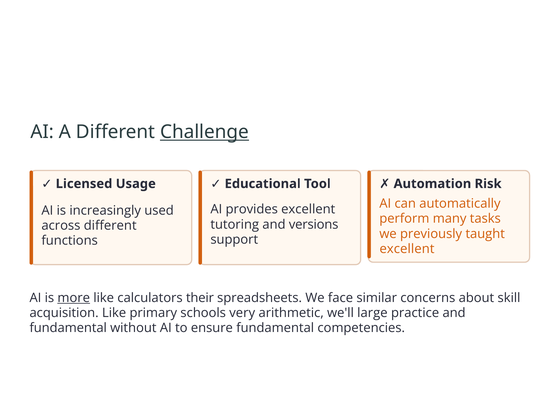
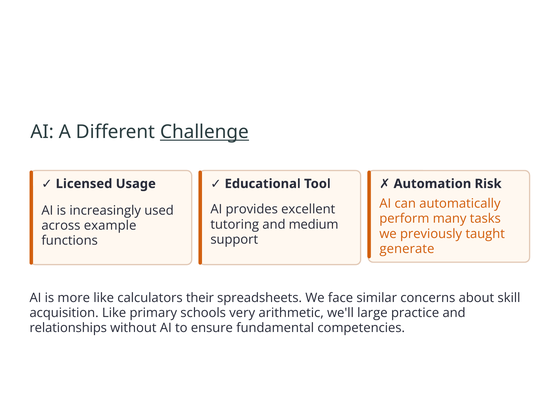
versions: versions -> medium
across different: different -> example
excellent at (407, 249): excellent -> generate
more underline: present -> none
fundamental at (68, 328): fundamental -> relationships
